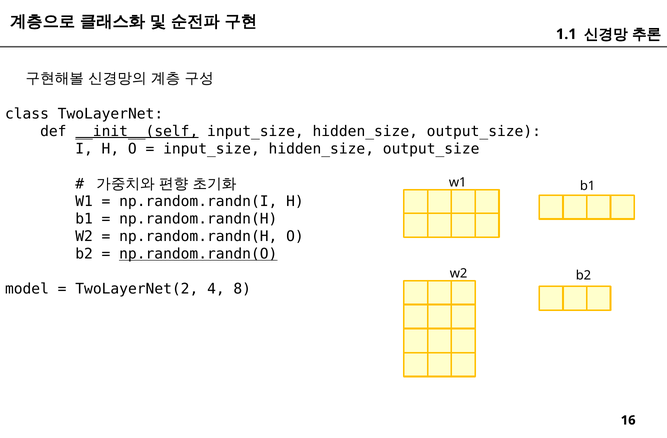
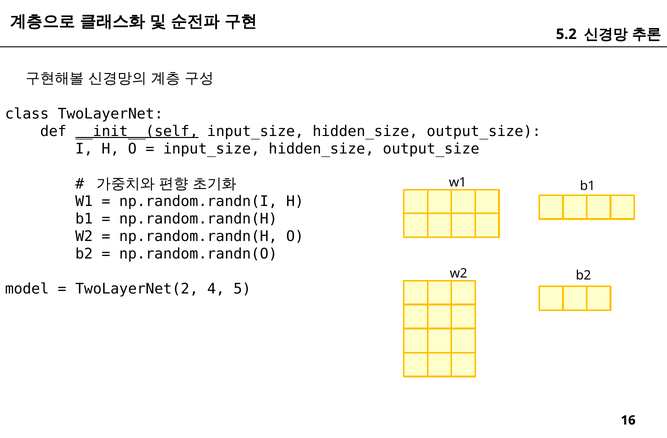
1.1: 1.1 -> 5.2
np.random.randn(O underline: present -> none
8: 8 -> 5
